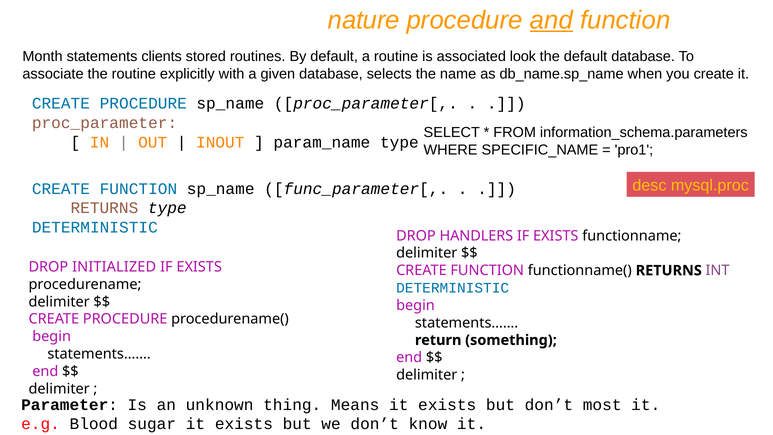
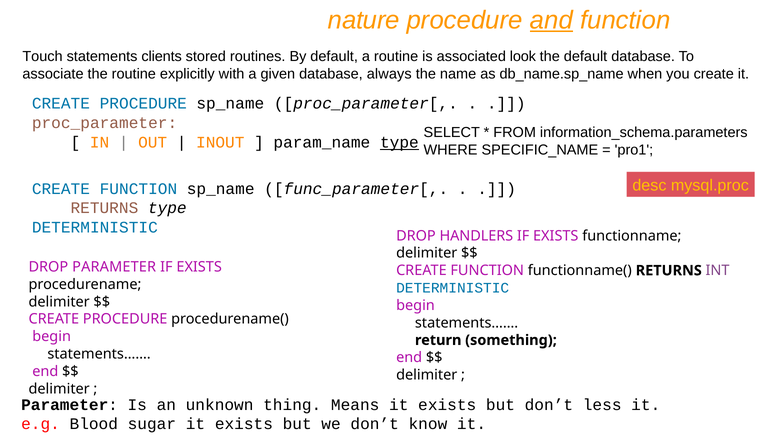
Month: Month -> Touch
selects: selects -> always
type at (399, 142) underline: none -> present
DROP INITIALIZED: INITIALIZED -> PARAMETER
most: most -> less
